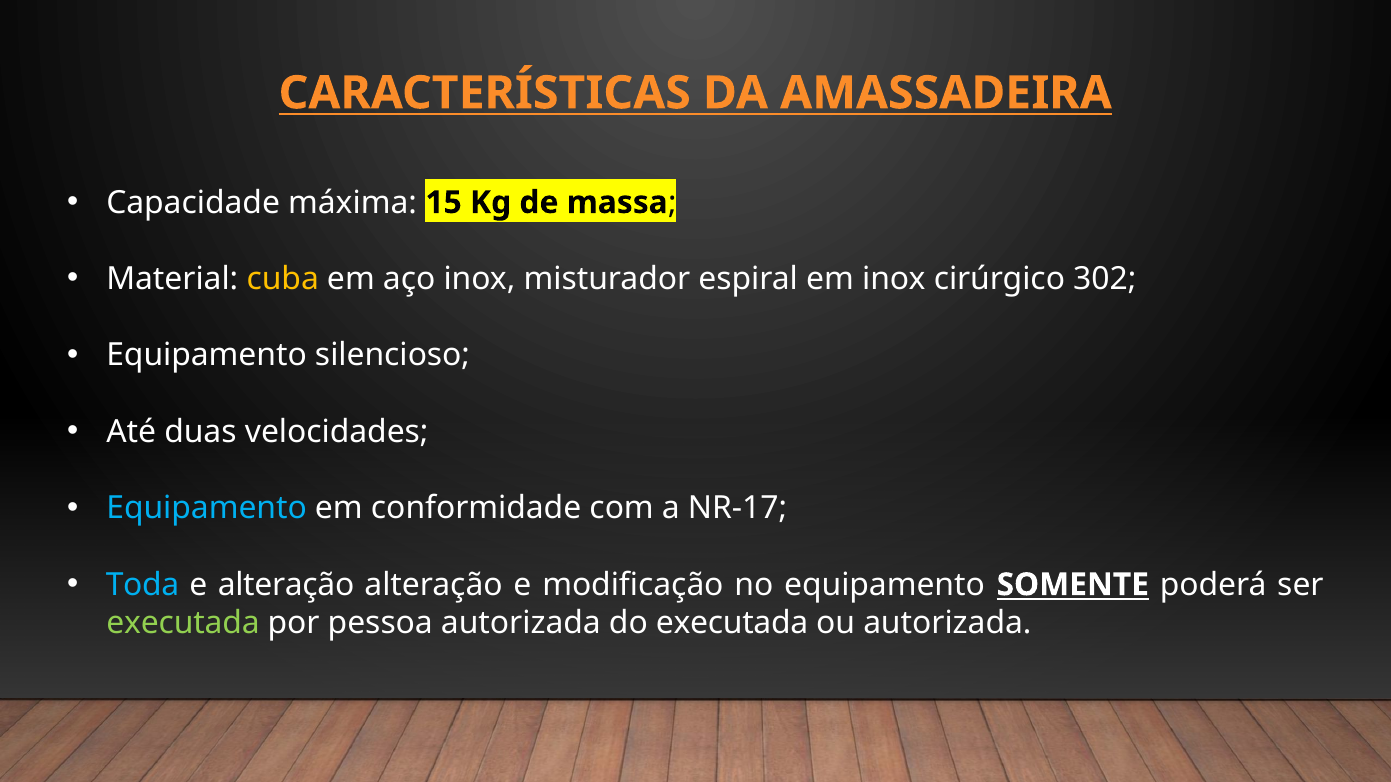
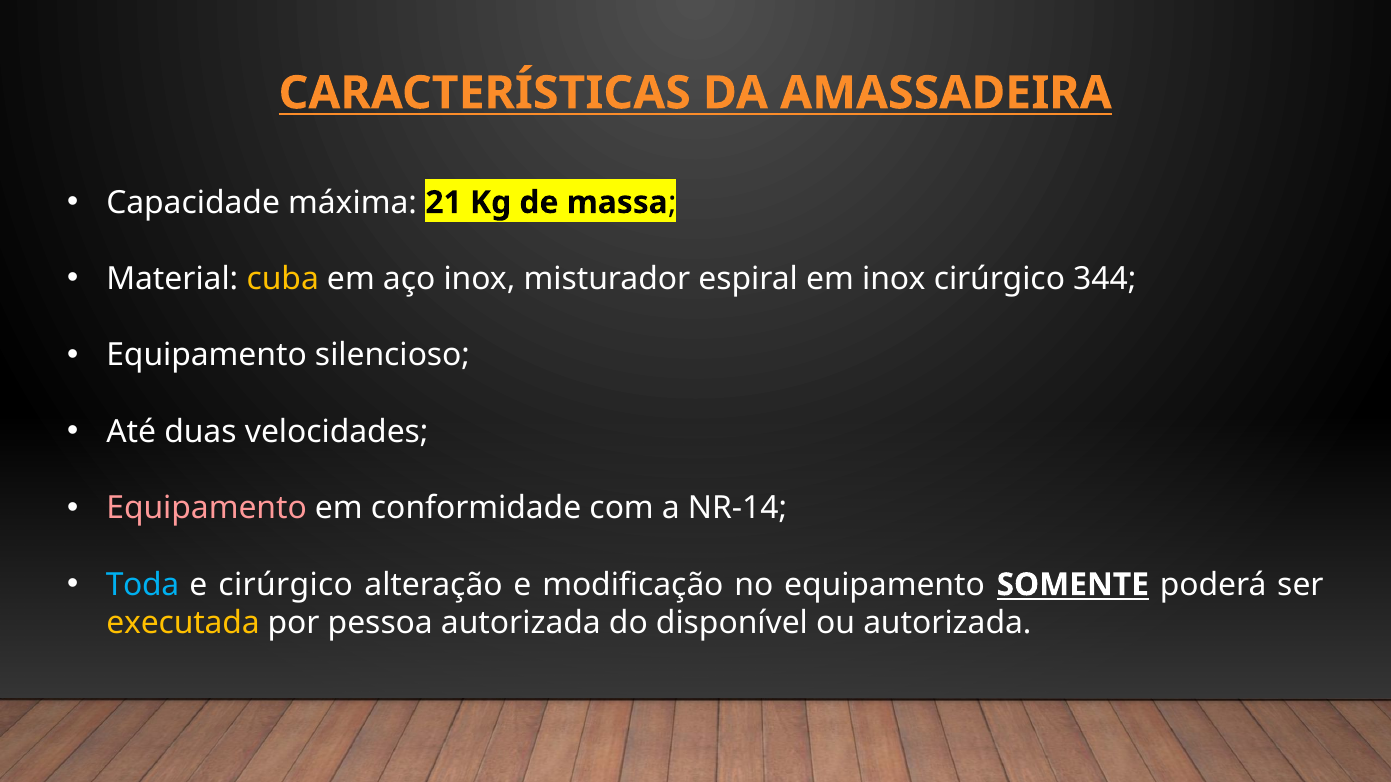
15: 15 -> 21
302: 302 -> 344
Equipamento at (207, 509) colour: light blue -> pink
NR-17: NR-17 -> NR-14
e alteração: alteração -> cirúrgico
executada at (183, 623) colour: light green -> yellow
do executada: executada -> disponível
